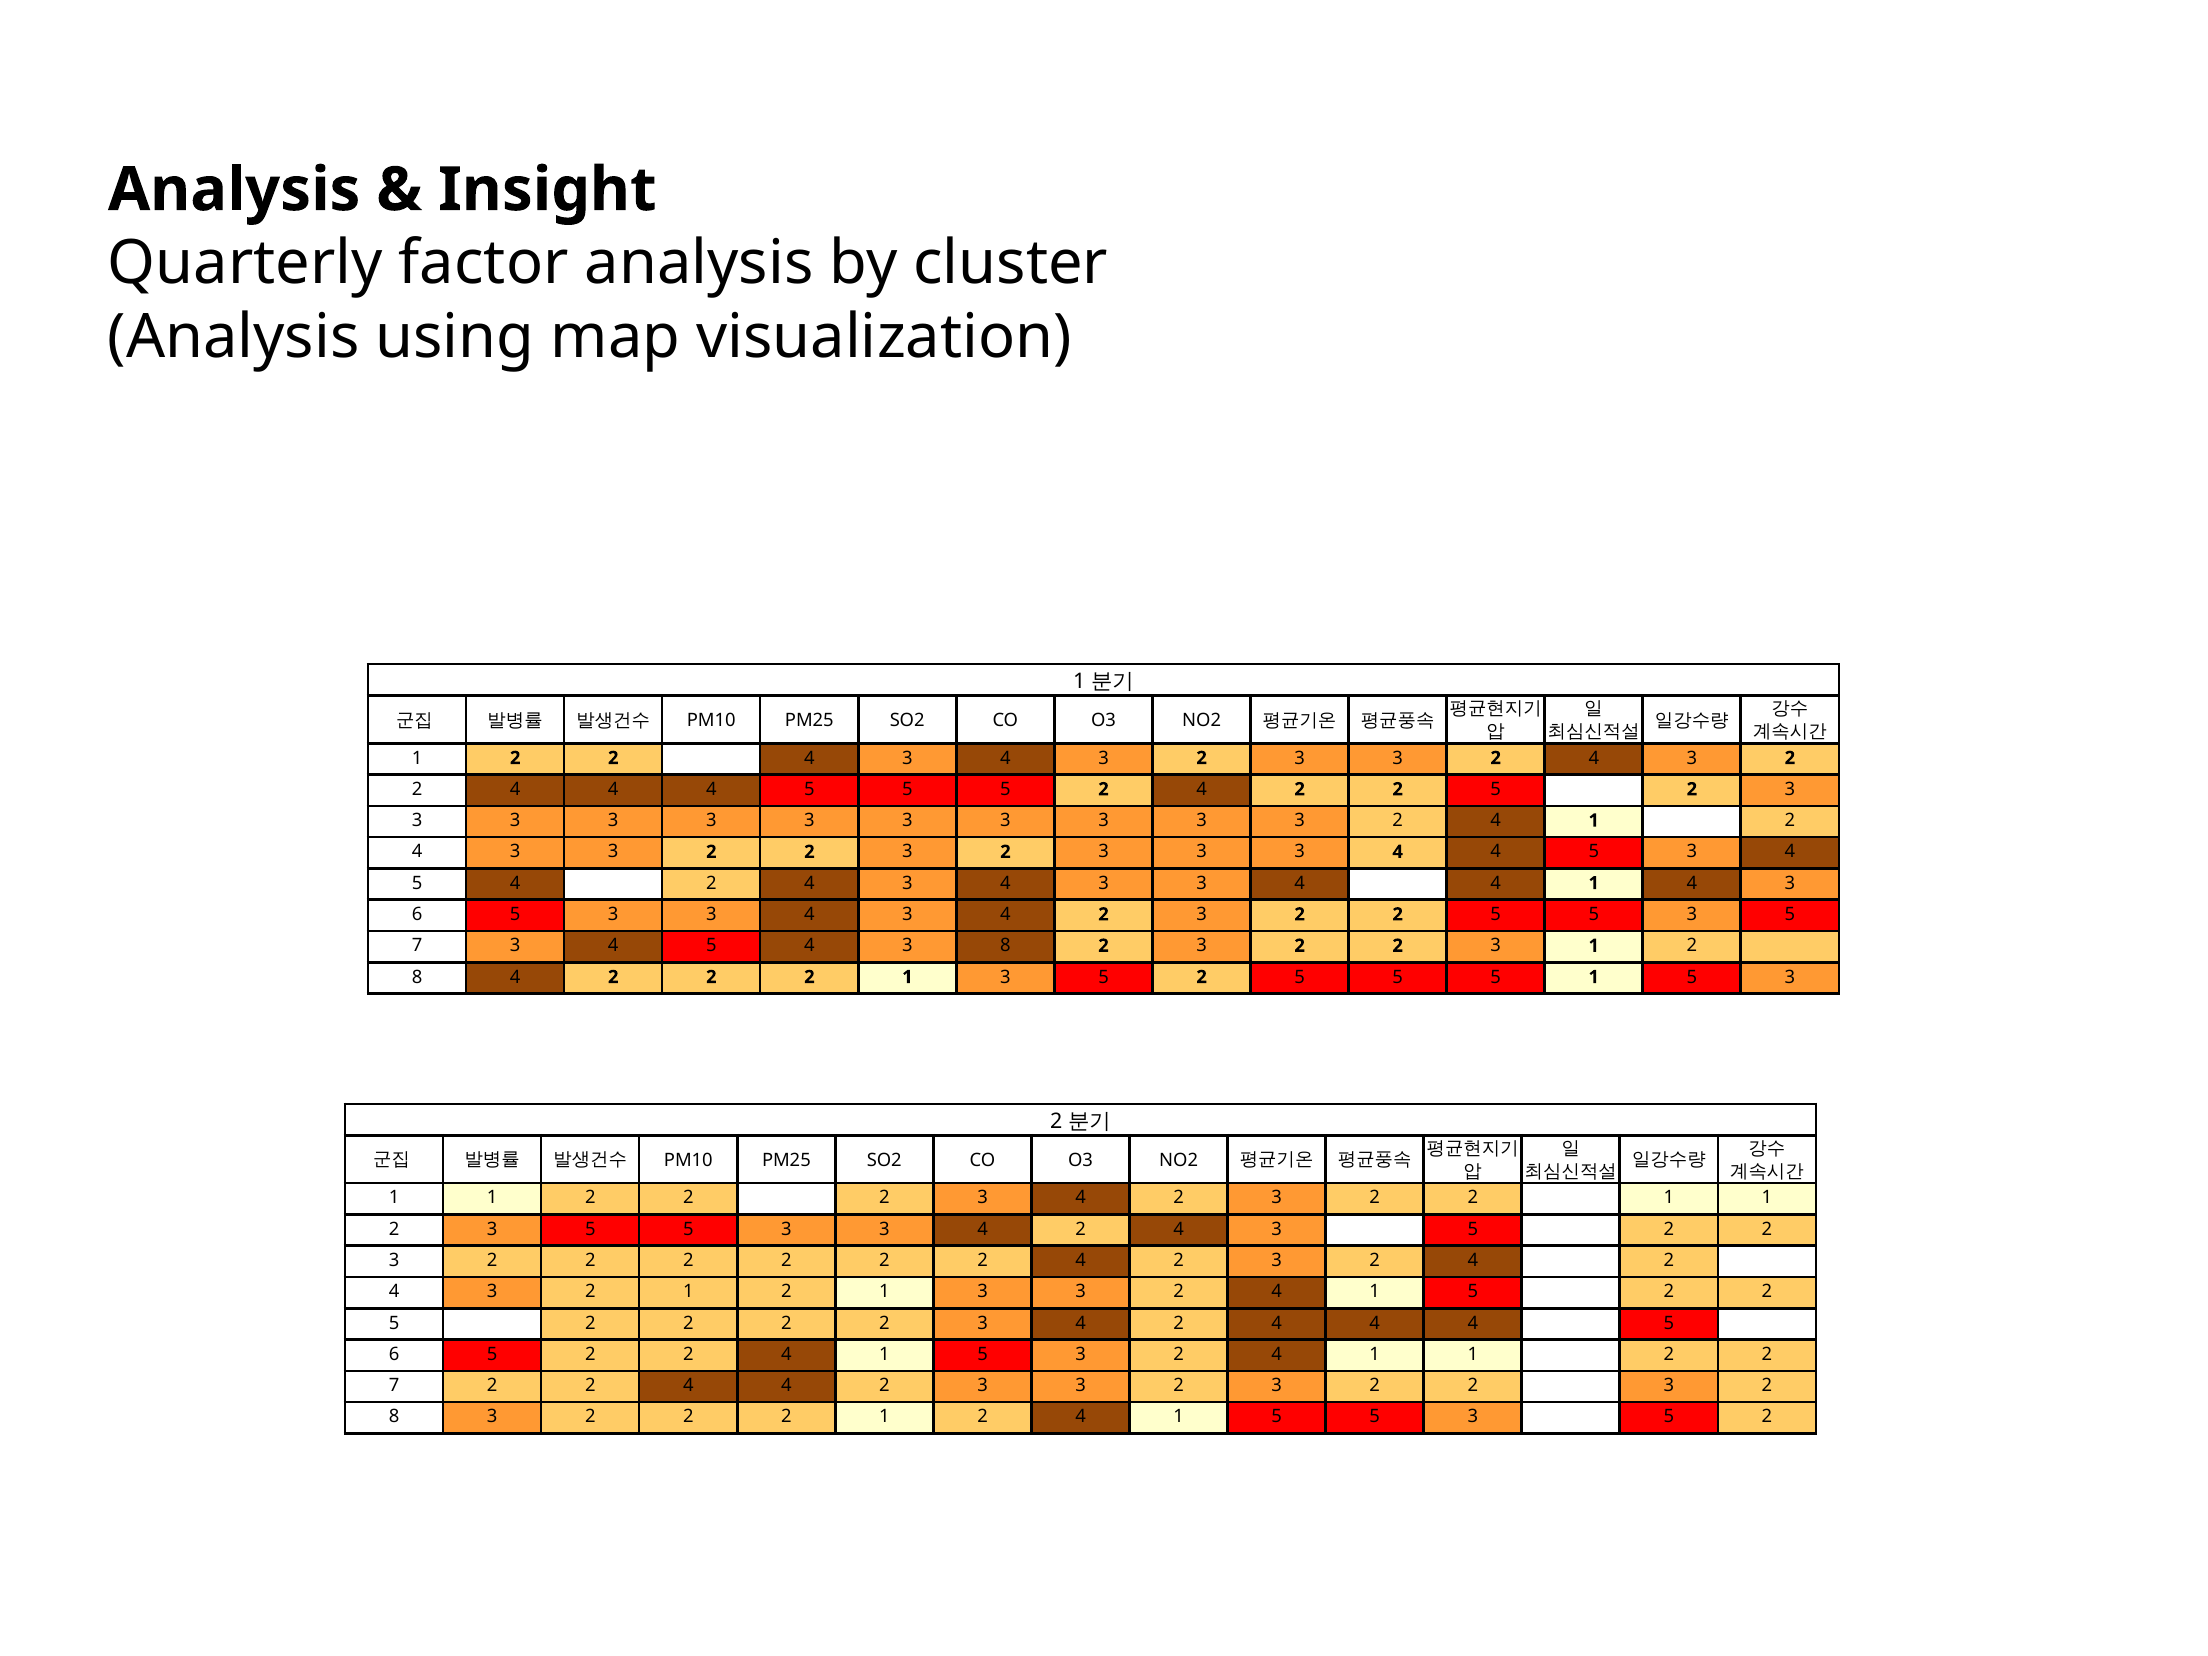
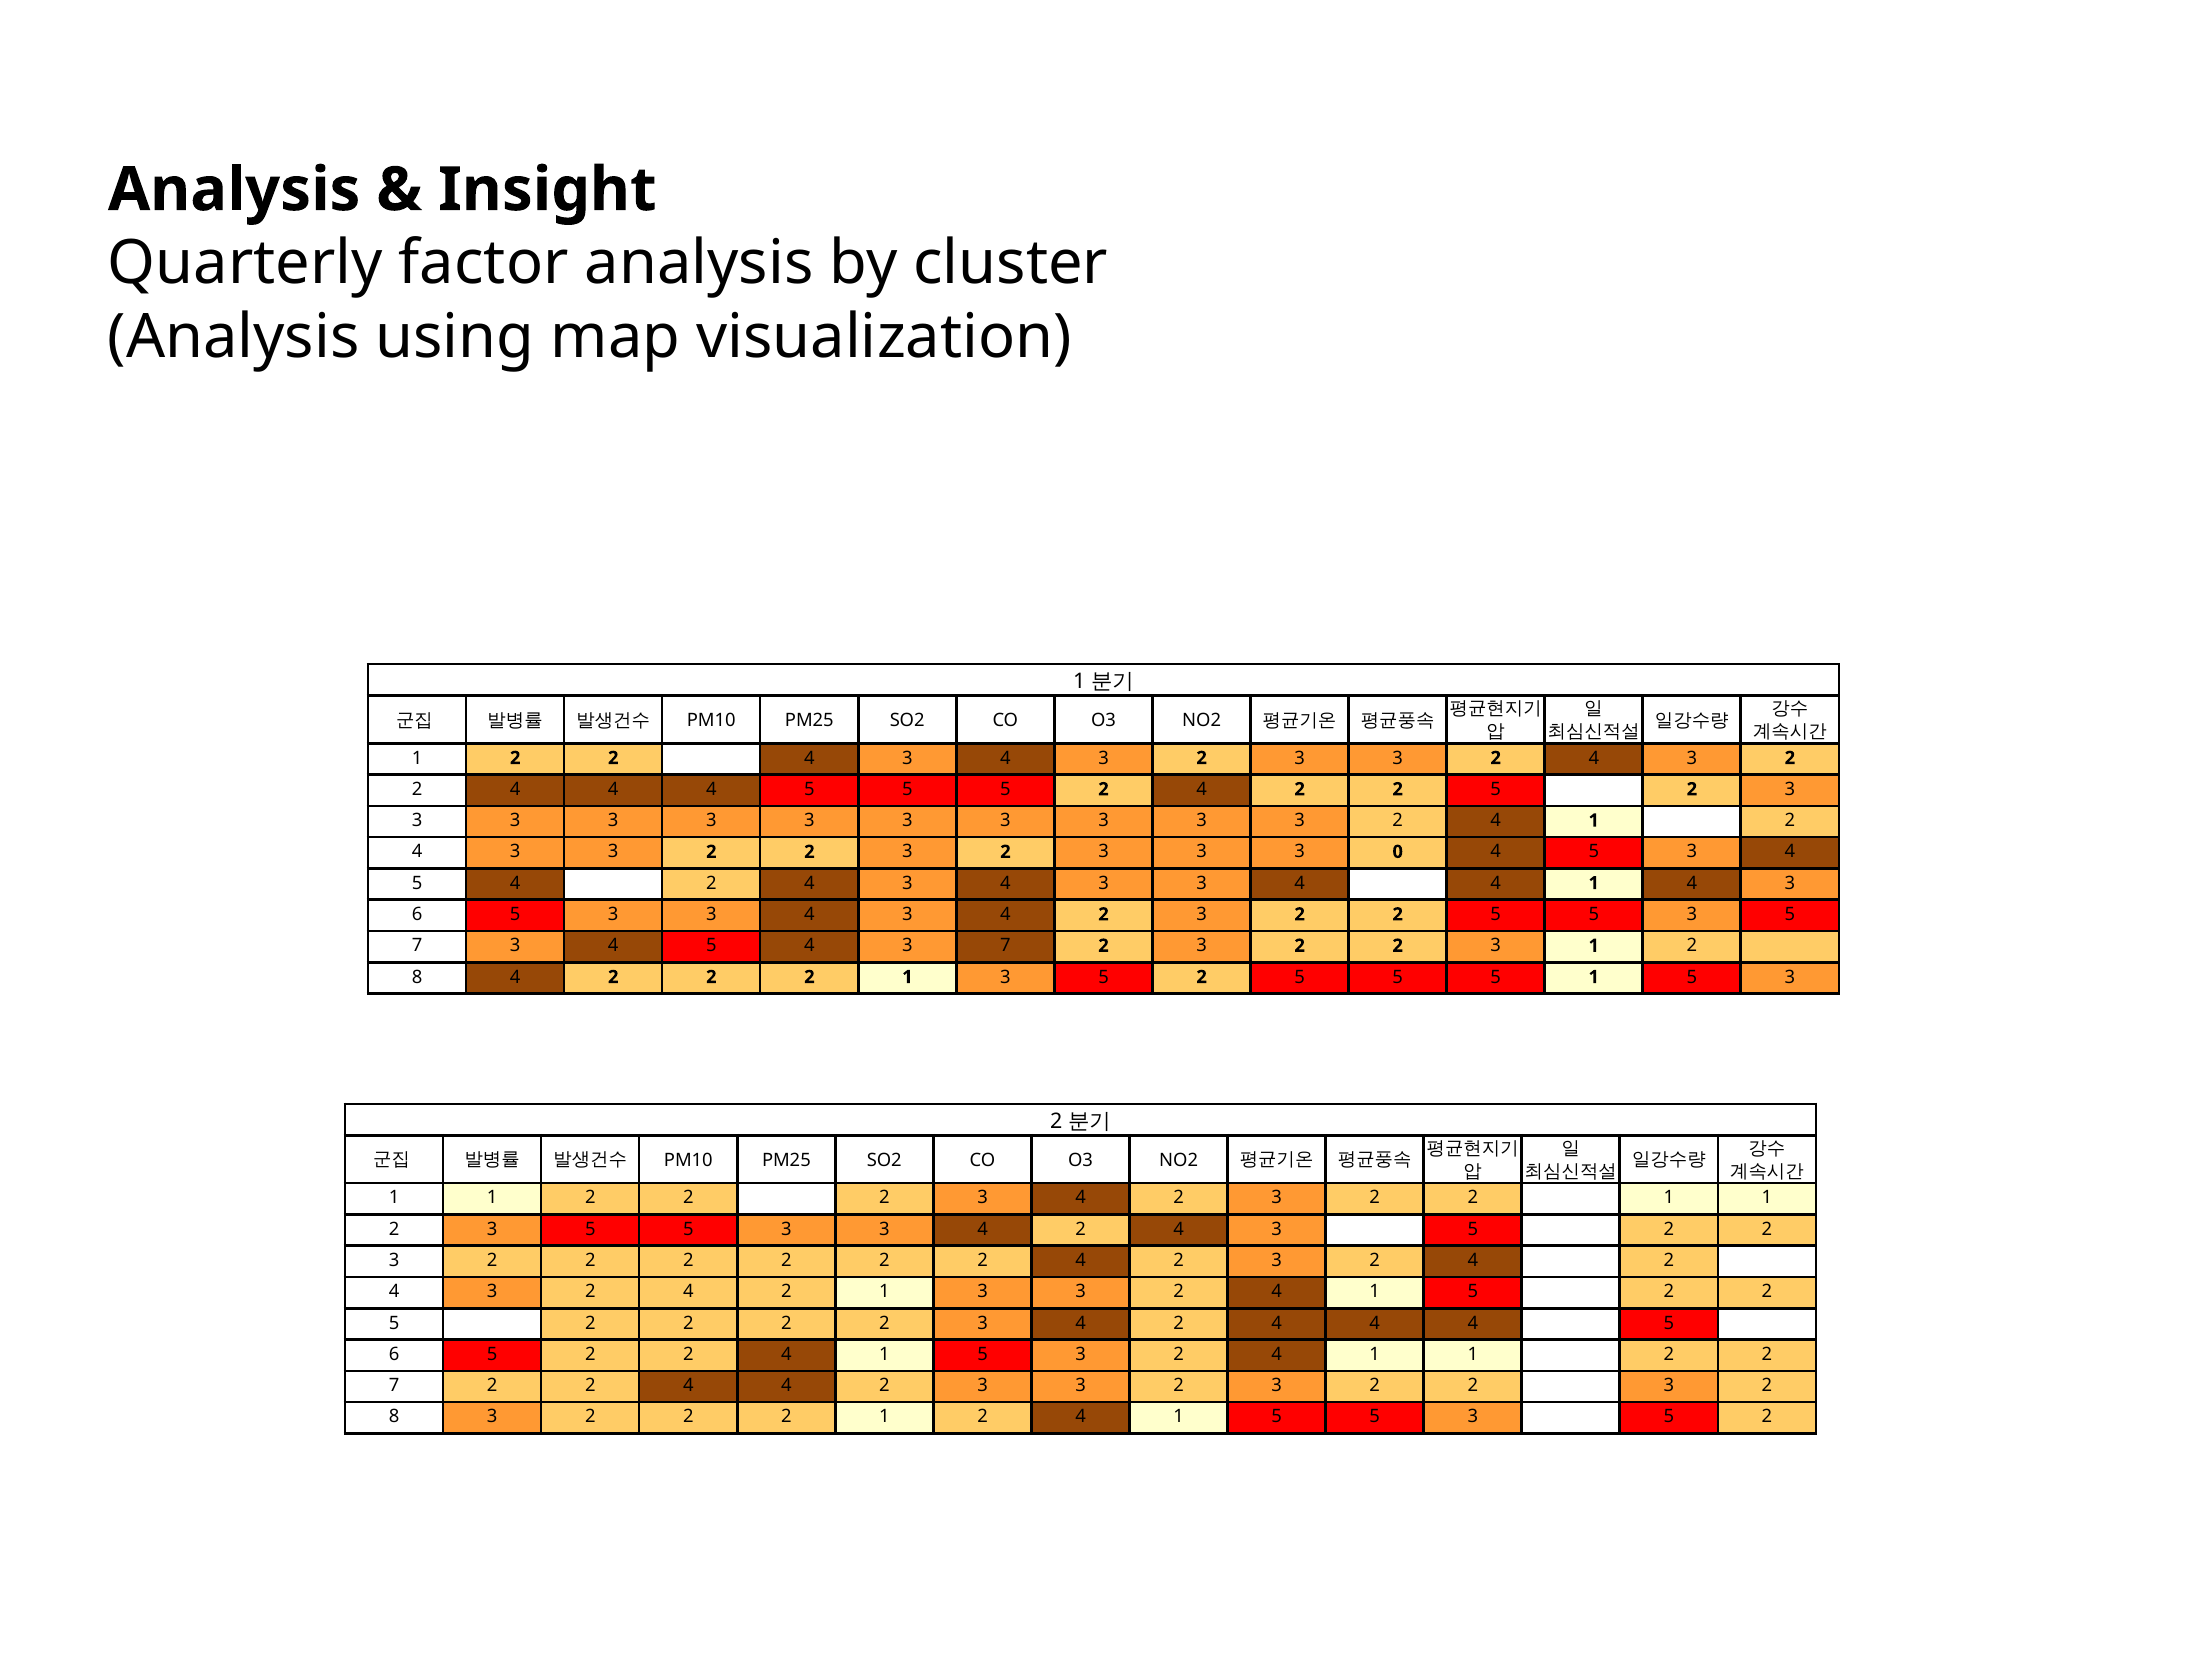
3 3 3 4: 4 -> 0
3 8: 8 -> 7
4 3 2 1: 1 -> 4
